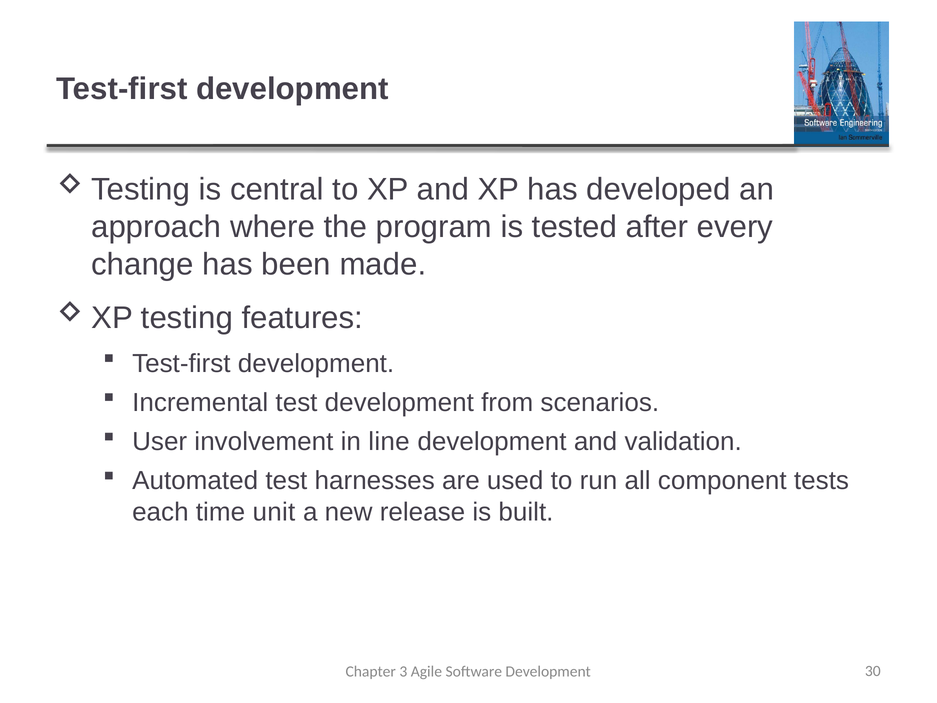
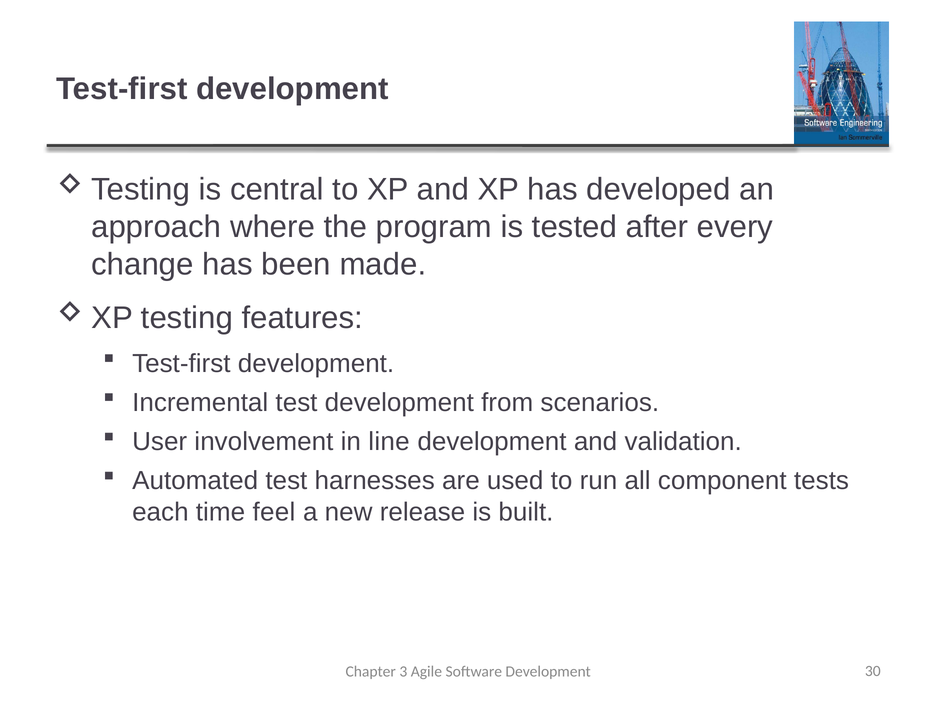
unit: unit -> feel
